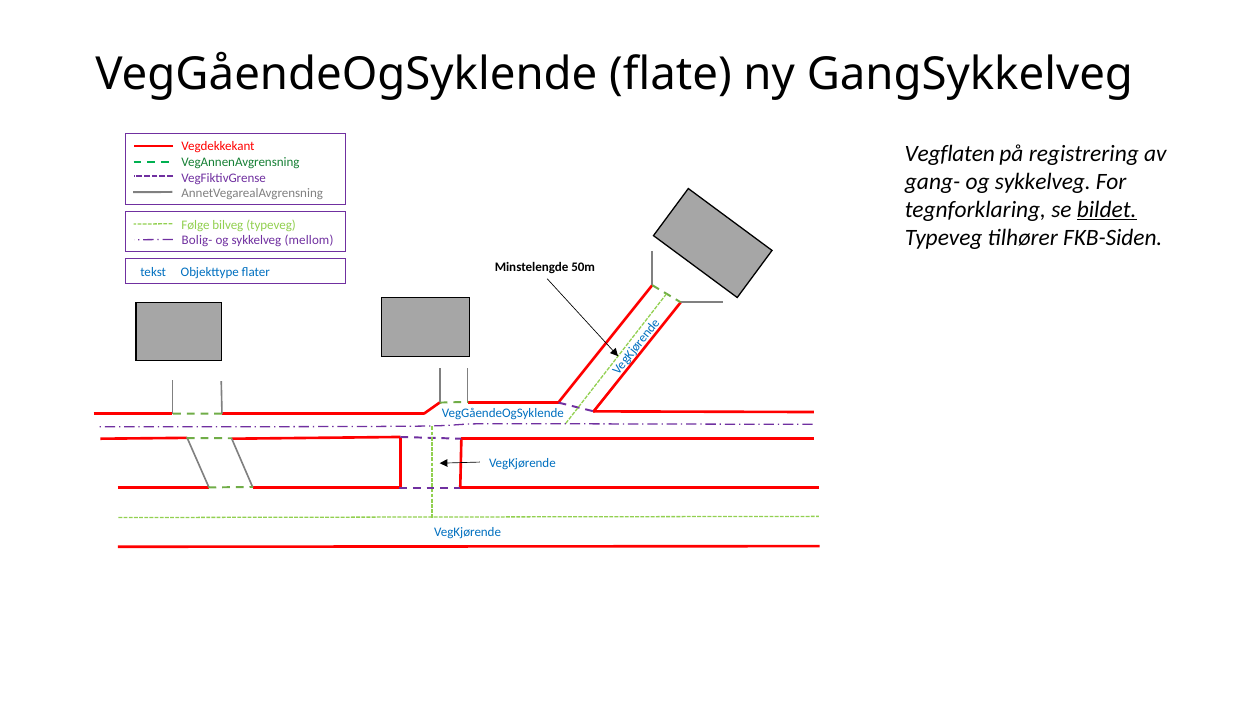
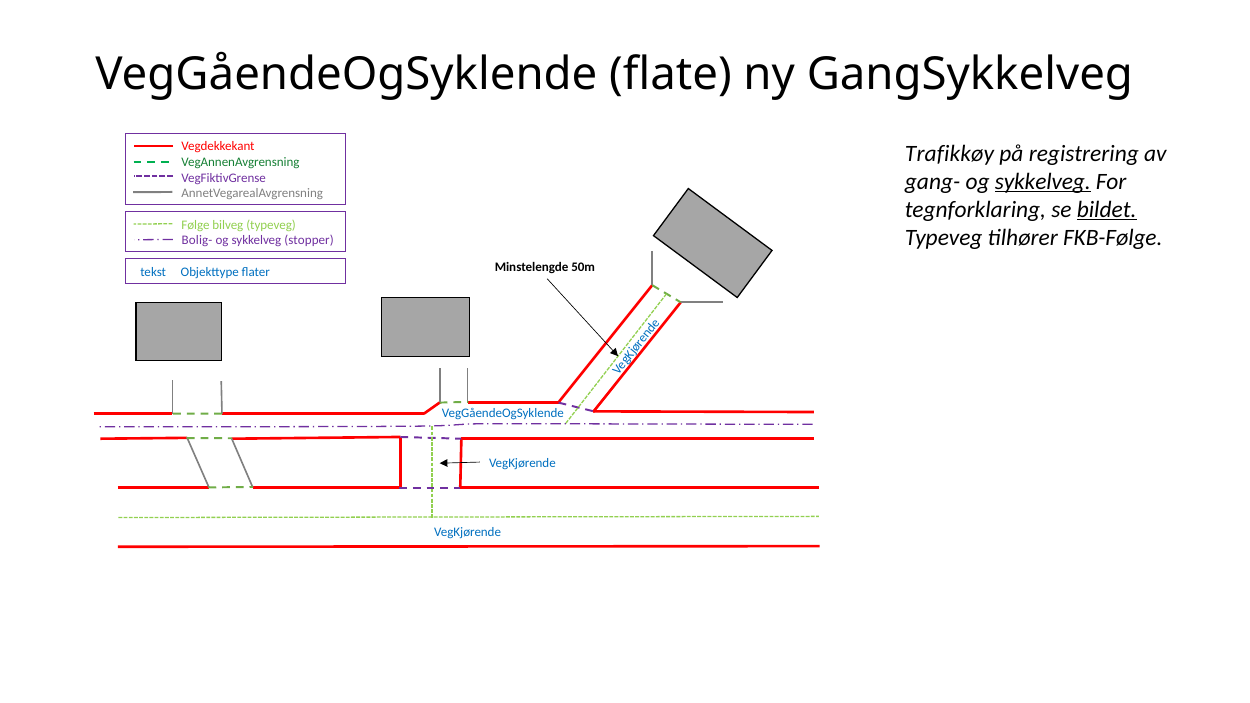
Vegflaten: Vegflaten -> Trafikkøy
sykkelveg at (1043, 182) underline: none -> present
FKB-Siden: FKB-Siden -> FKB-Følge
mellom: mellom -> stopper
